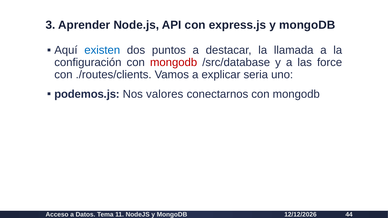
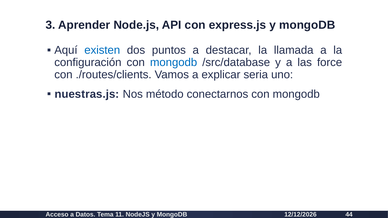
mongodb at (174, 62) colour: red -> blue
podemos.js: podemos.js -> nuestras.js
valores: valores -> método
